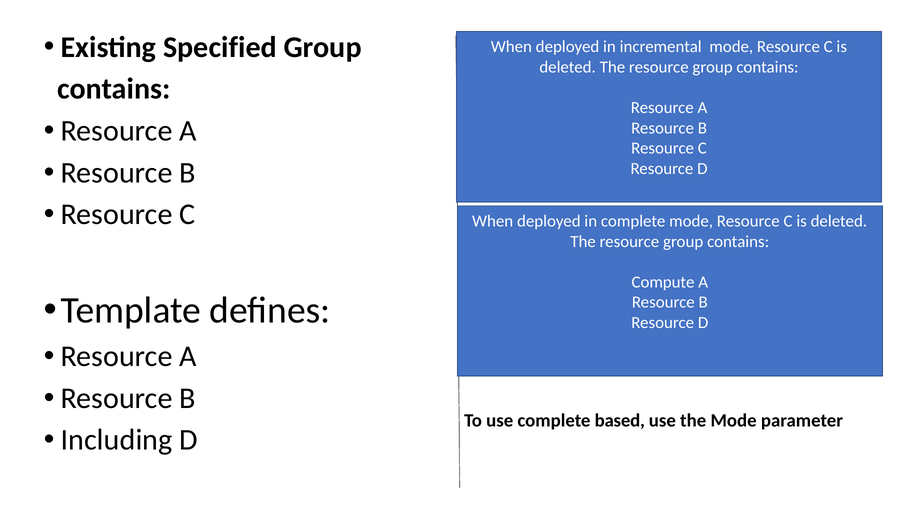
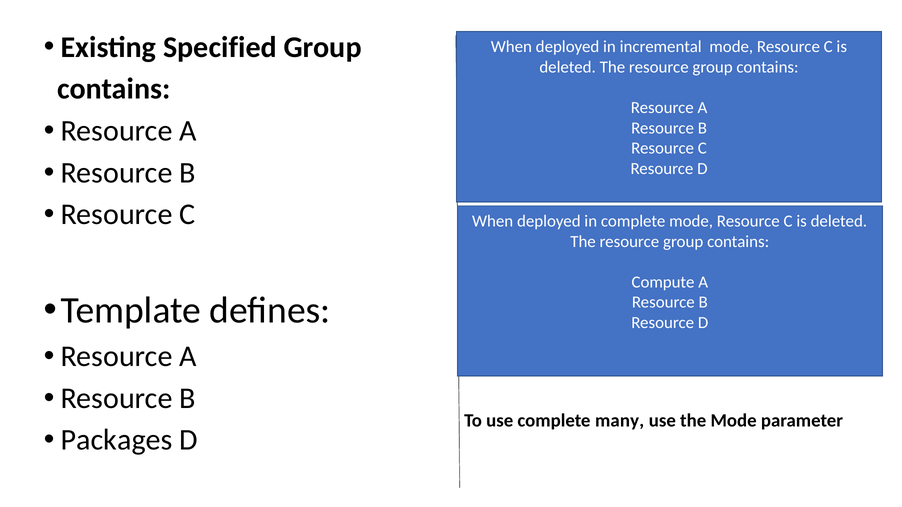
based: based -> many
Including: Including -> Packages
